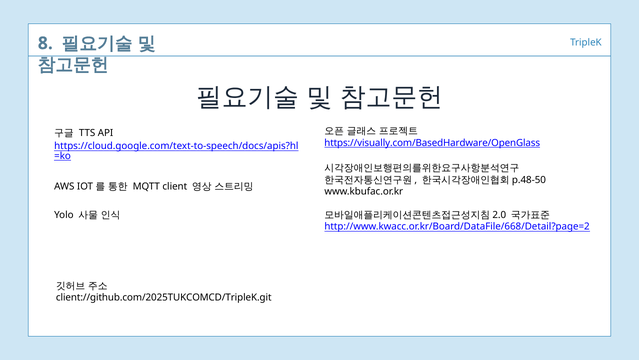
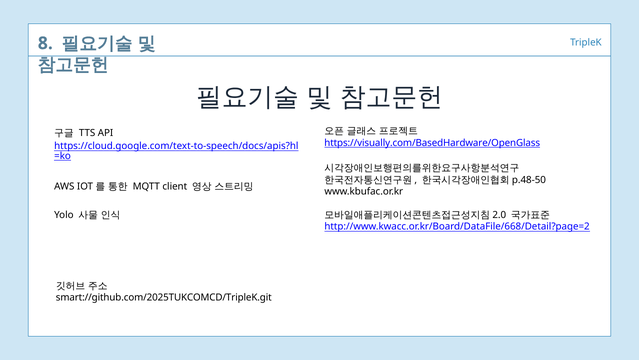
client://github.com/2025TUKCOMCD/TripleK.git: client://github.com/2025TUKCOMCD/TripleK.git -> smart://github.com/2025TUKCOMCD/TripleK.git
